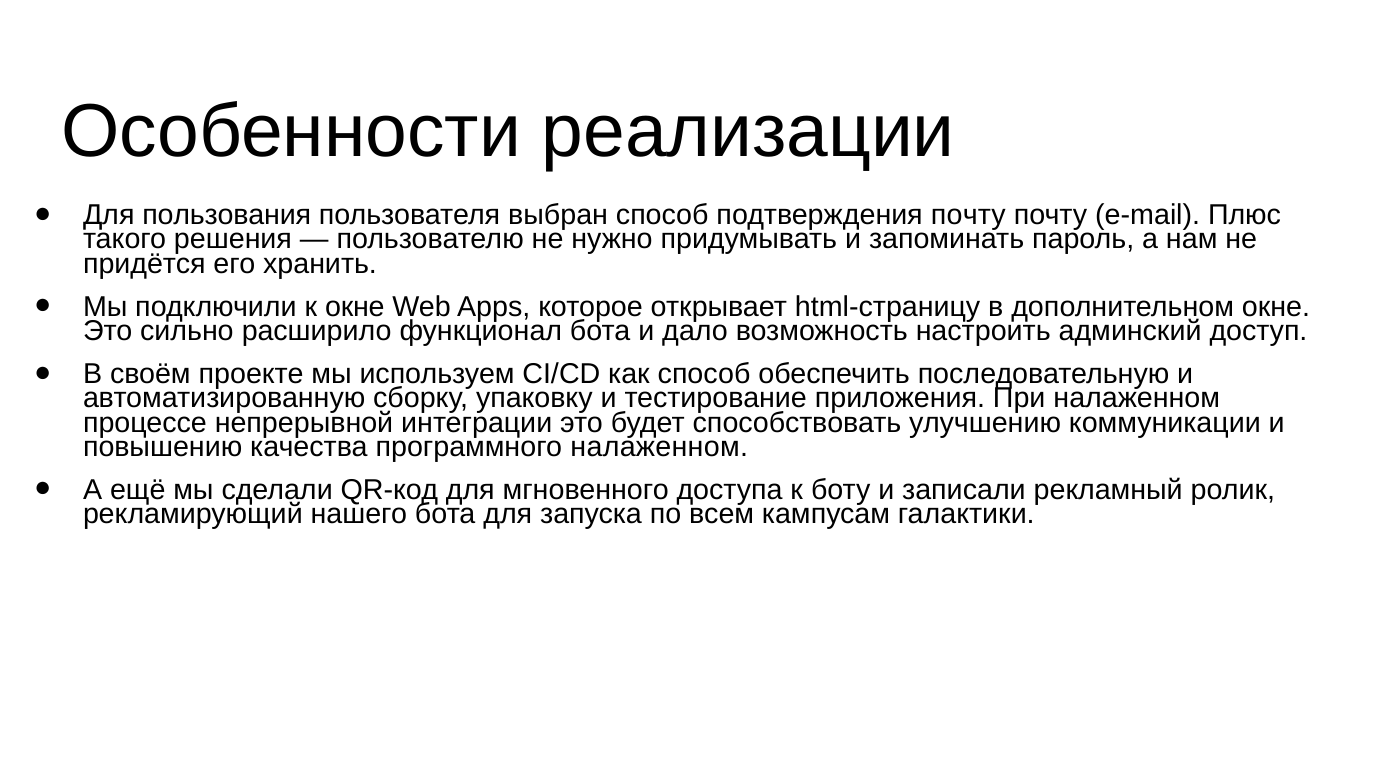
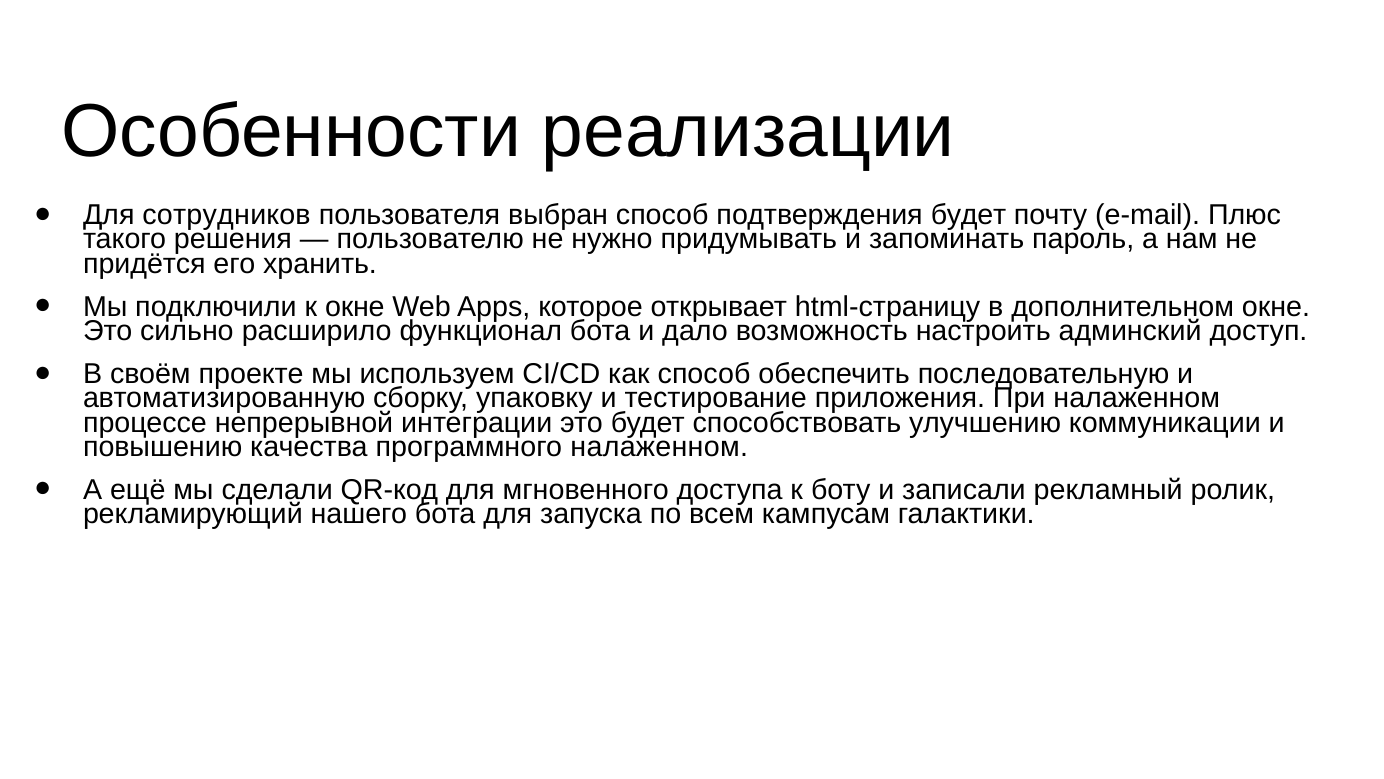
пользования: пользования -> сотрудников
подтверждения почту: почту -> будет
